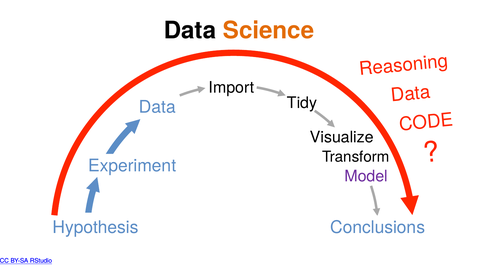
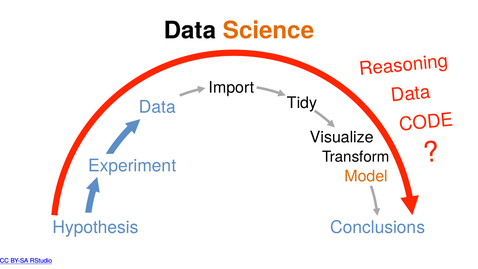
Model colour: purple -> orange
